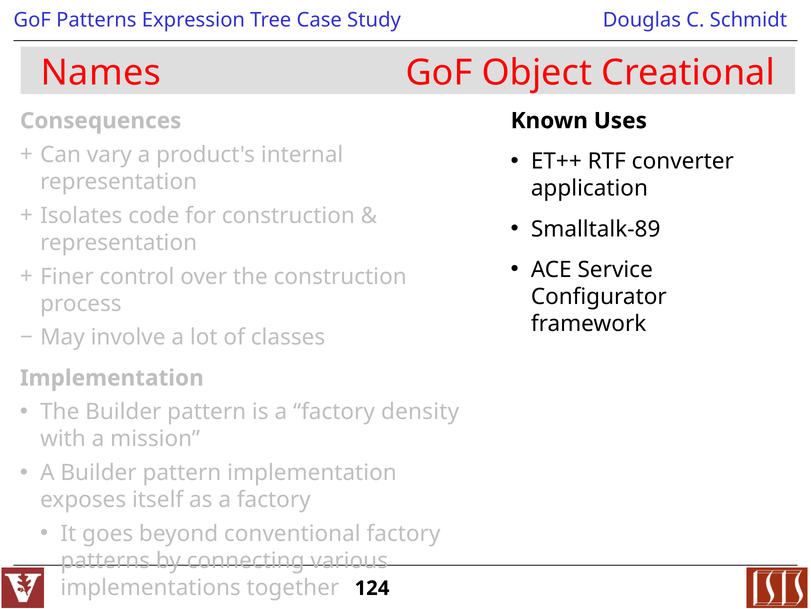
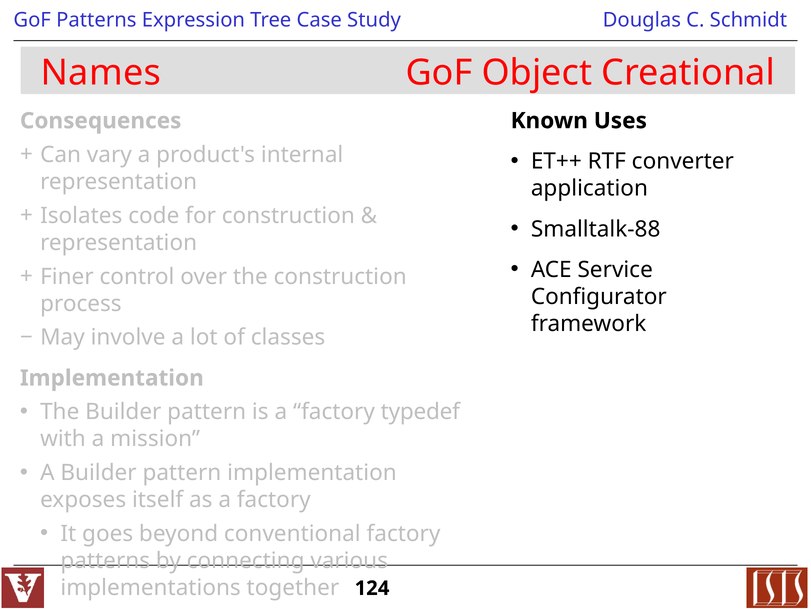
Smalltalk-89: Smalltalk-89 -> Smalltalk-88
density: density -> typedef
